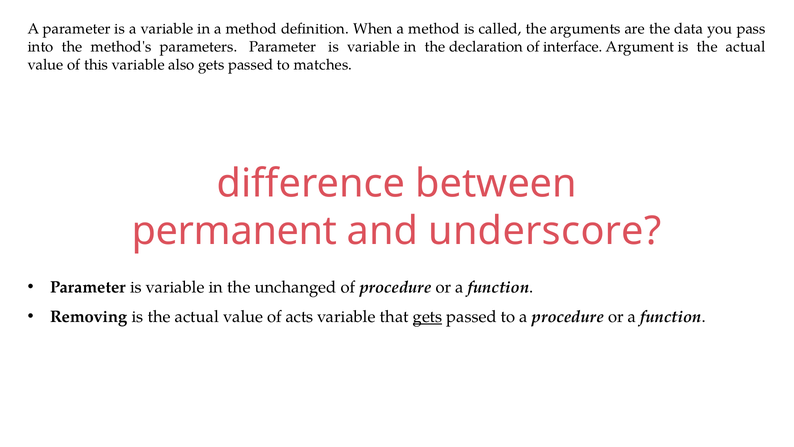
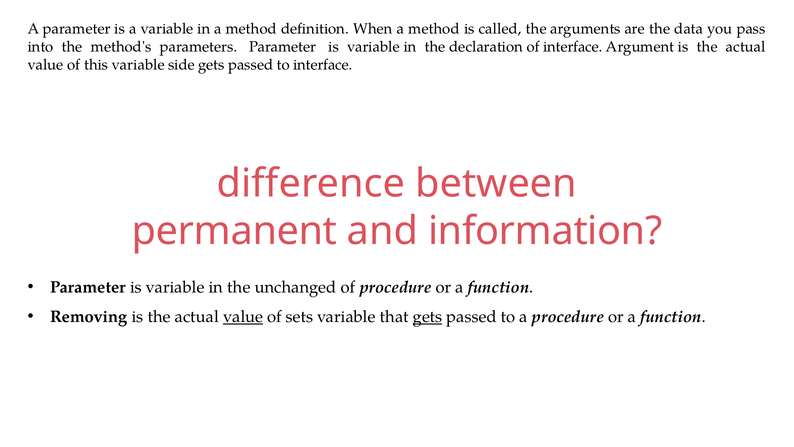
also: also -> side
to matches: matches -> interface
underscore: underscore -> information
value at (243, 317) underline: none -> present
acts: acts -> sets
